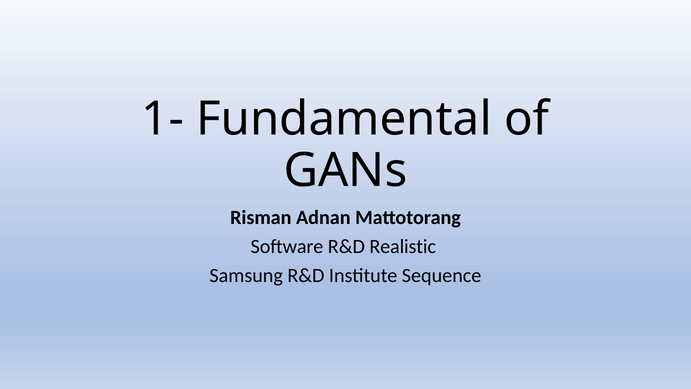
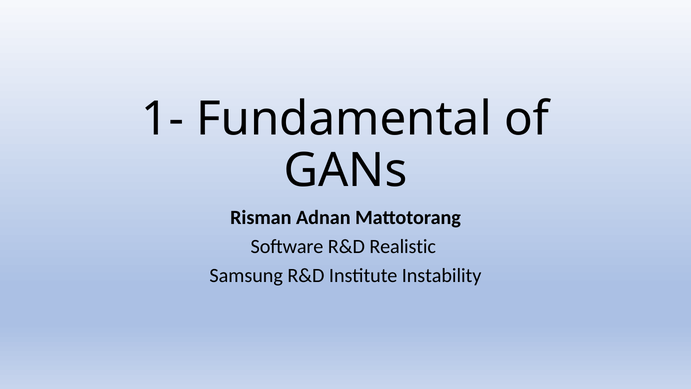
Sequence: Sequence -> Instability
